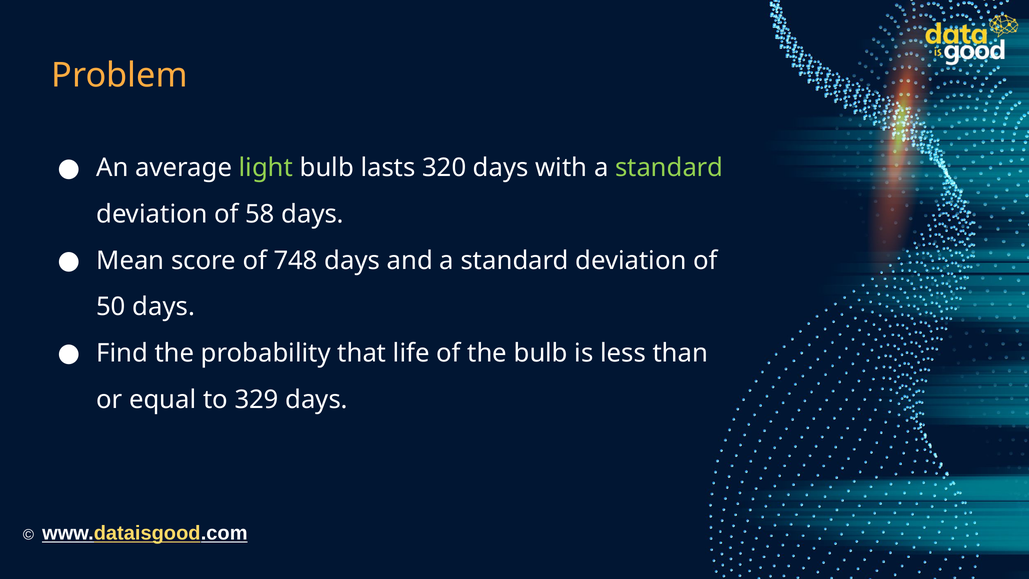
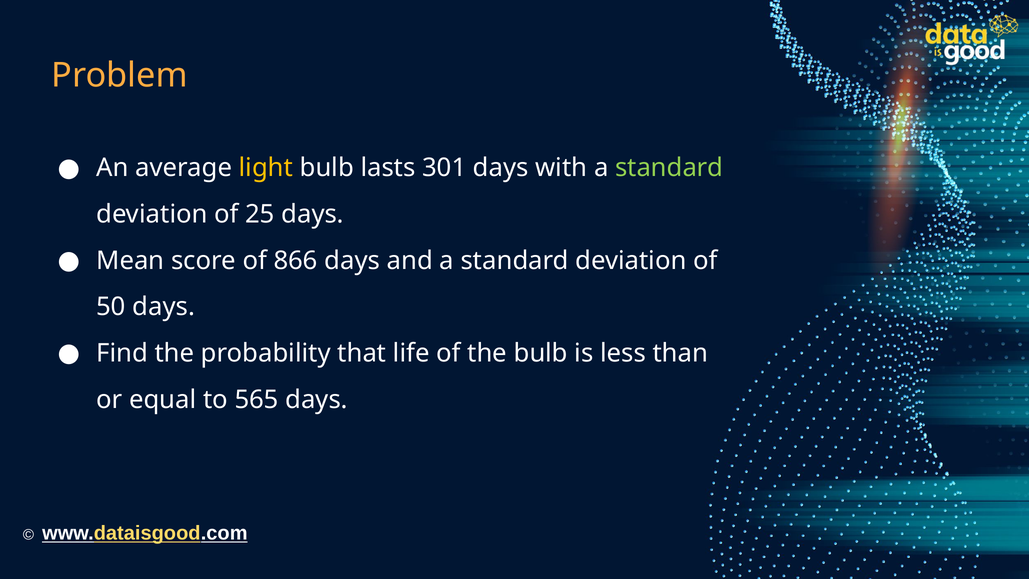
light colour: light green -> yellow
320: 320 -> 301
58: 58 -> 25
748: 748 -> 866
329: 329 -> 565
